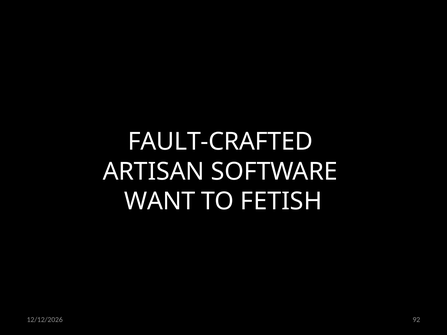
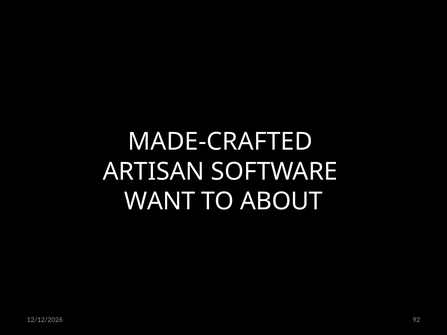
FAULT-CRAFTED: FAULT-CRAFTED -> MADE-CRAFTED
FETISH: FETISH -> ABOUT
